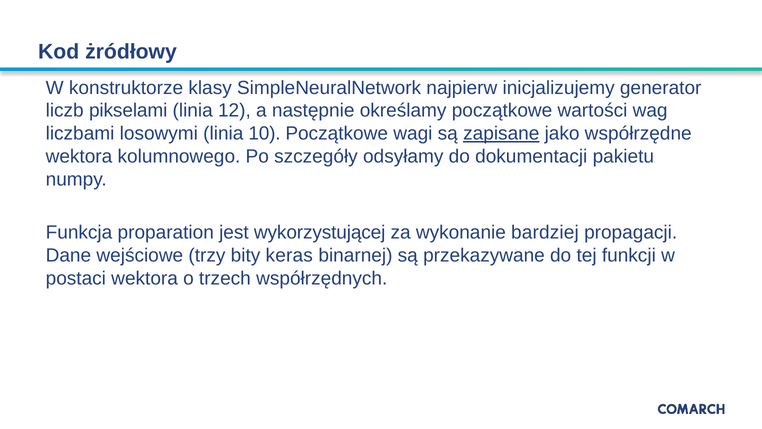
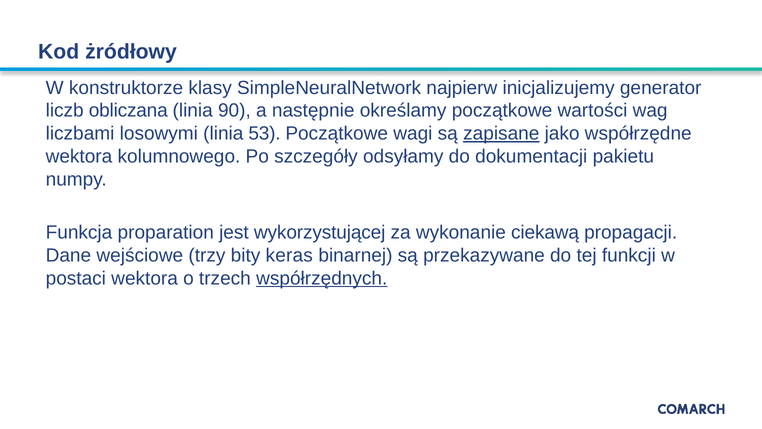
pikselami: pikselami -> obliczana
12: 12 -> 90
10: 10 -> 53
bardziej: bardziej -> ciekawą
współrzędnych underline: none -> present
